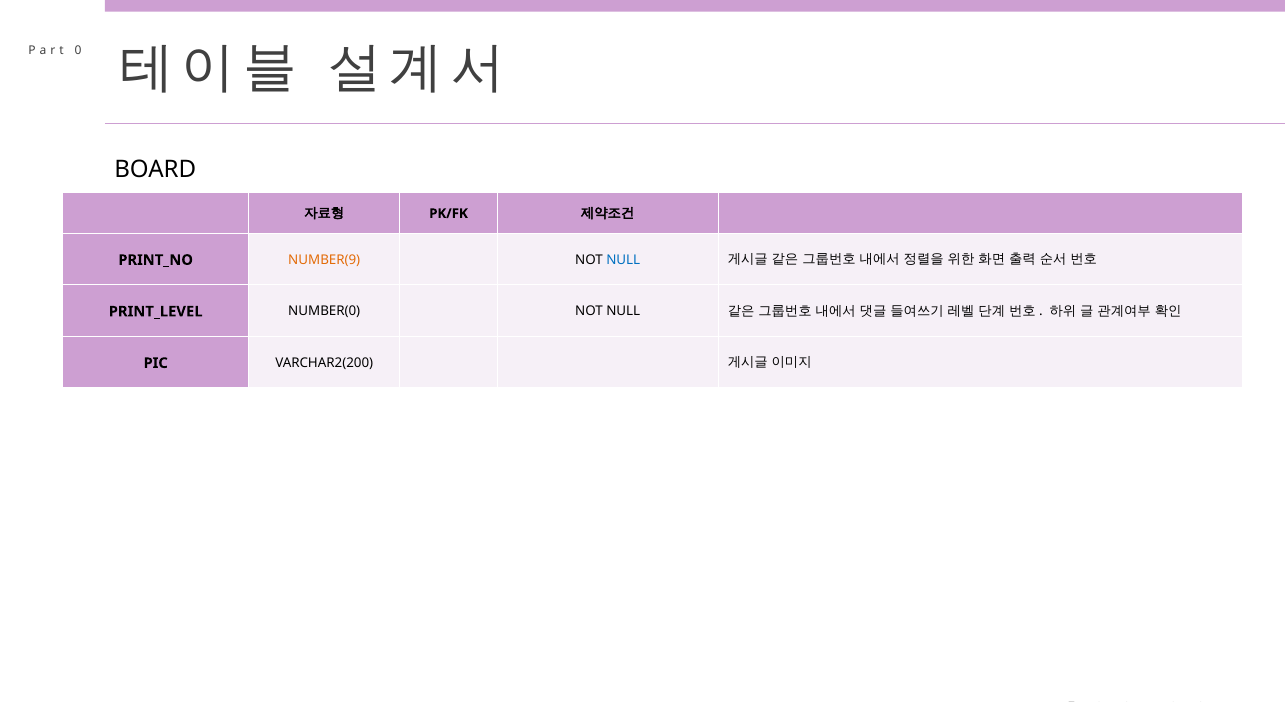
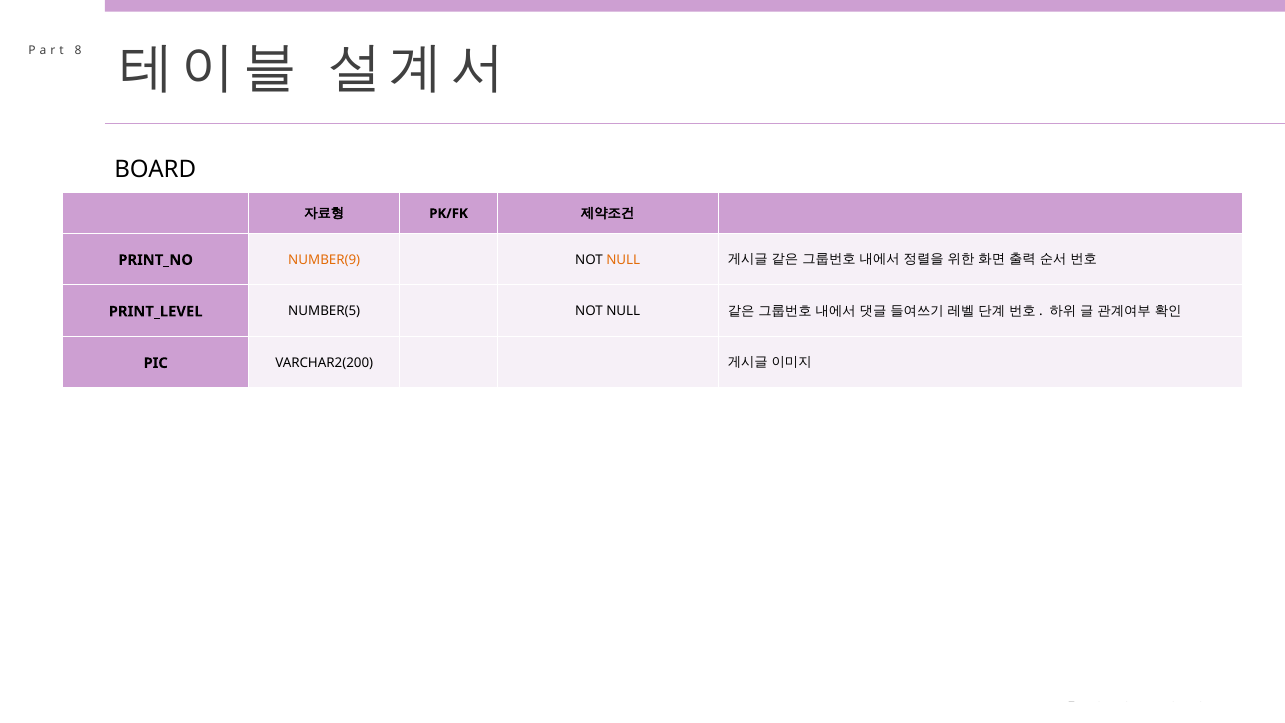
0: 0 -> 8
NULL at (623, 260) colour: blue -> orange
NUMBER(0: NUMBER(0 -> NUMBER(5
